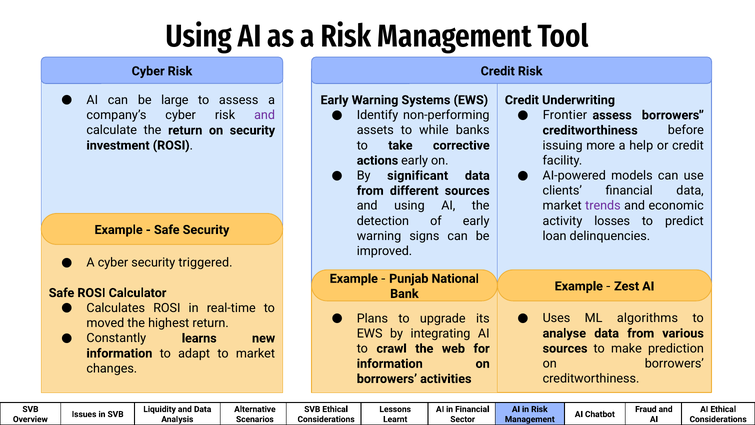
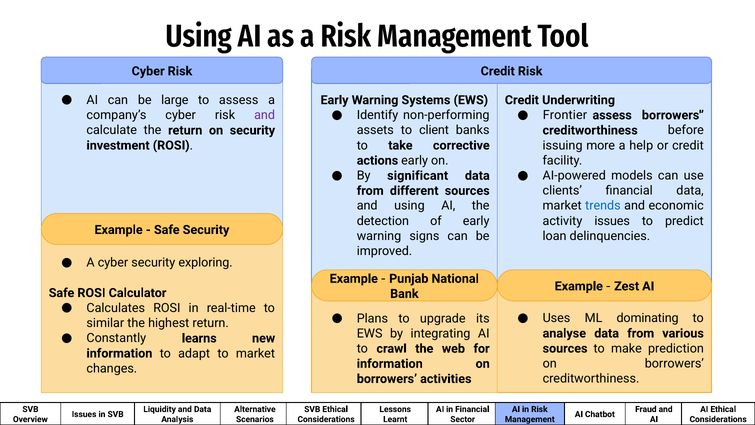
while: while -> client
trends colour: purple -> blue
activity losses: losses -> issues
triggered: triggered -> exploring
algorithms: algorithms -> dominating
moved: moved -> similar
